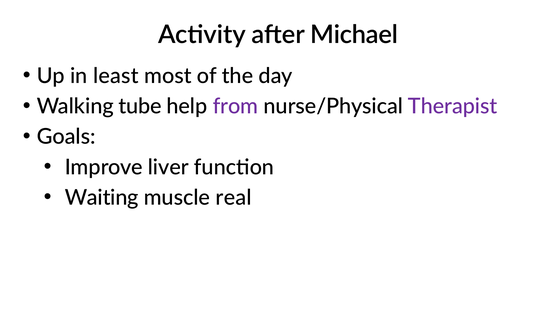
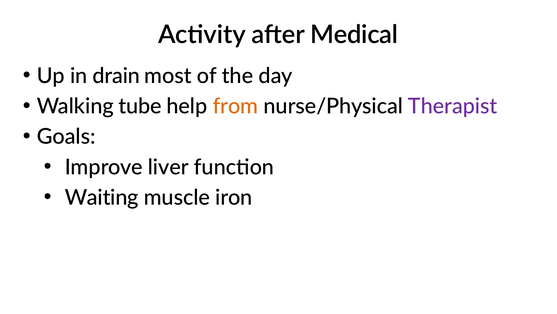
Michael: Michael -> Medical
least: least -> drain
from colour: purple -> orange
real: real -> iron
